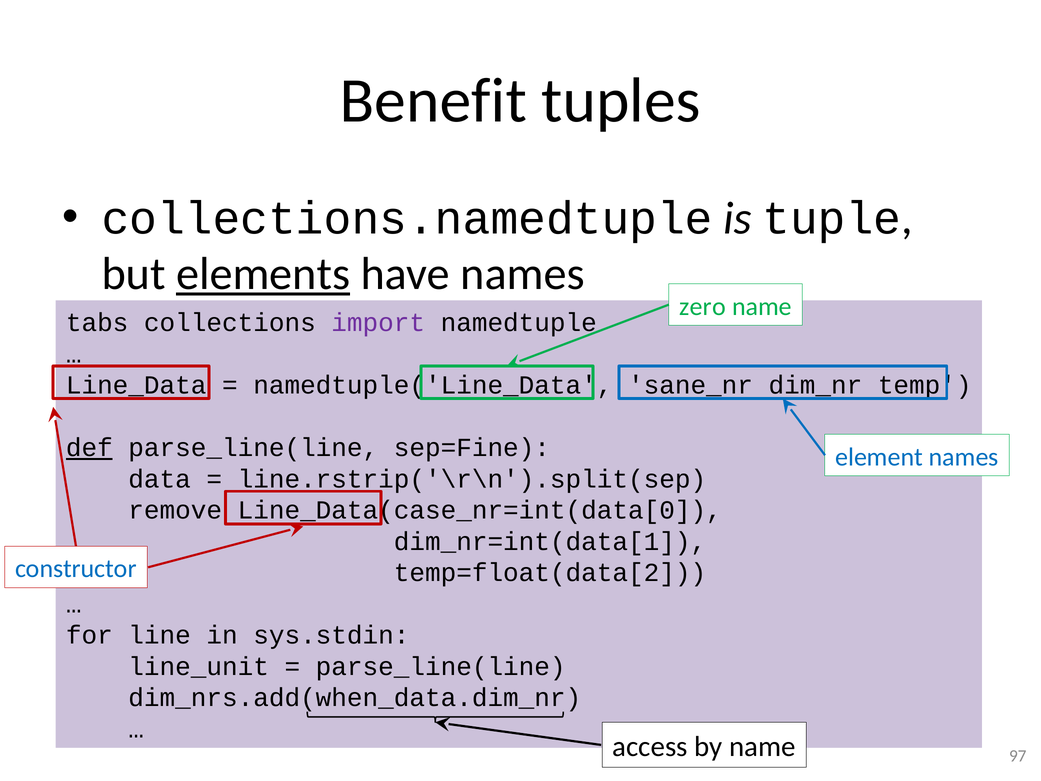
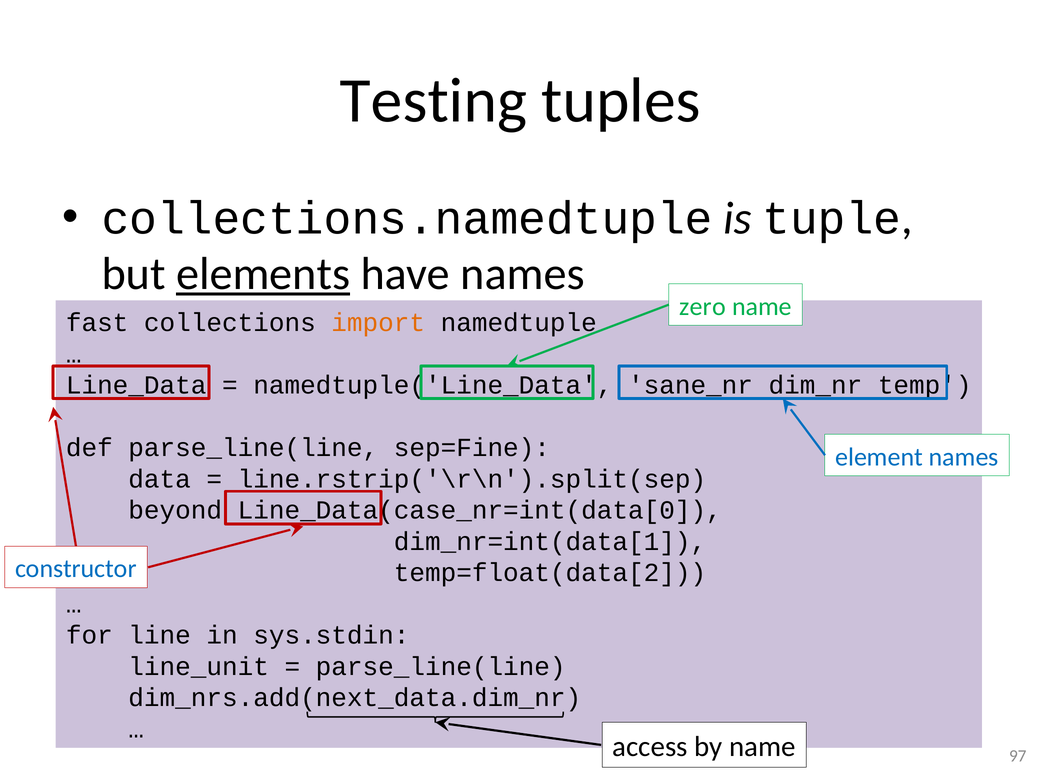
Benefit: Benefit -> Testing
tabs: tabs -> fast
import colour: purple -> orange
def underline: present -> none
remove: remove -> beyond
dim_nrs.add(when_data.dim_nr: dim_nrs.add(when_data.dim_nr -> dim_nrs.add(next_data.dim_nr
